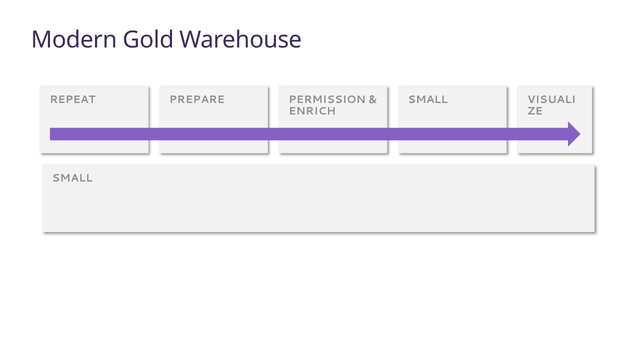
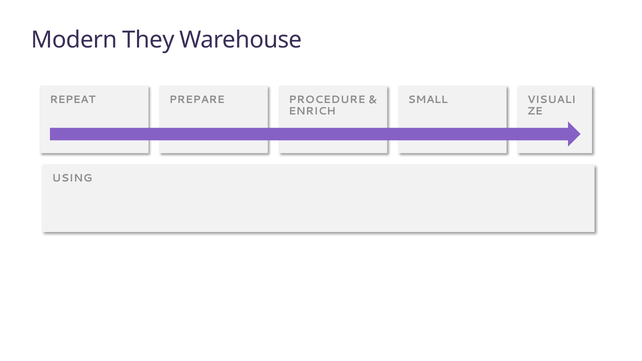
Gold: Gold -> They
PERMISSION: PERMISSION -> PROCEDURE
SMALL at (72, 178): SMALL -> USING
